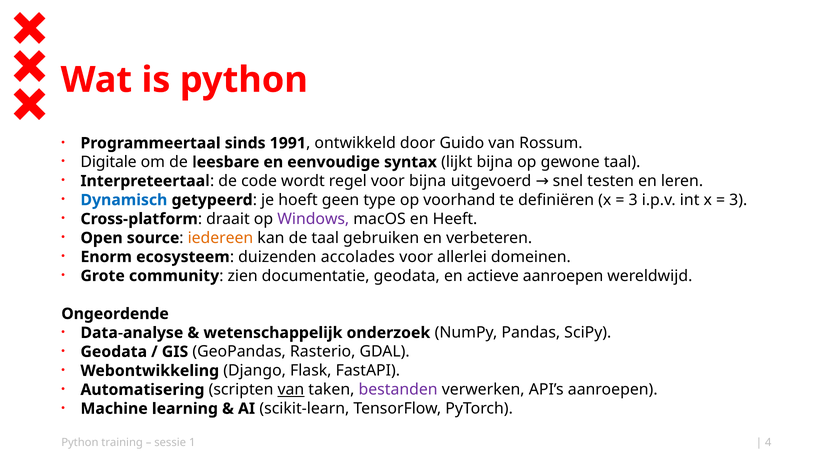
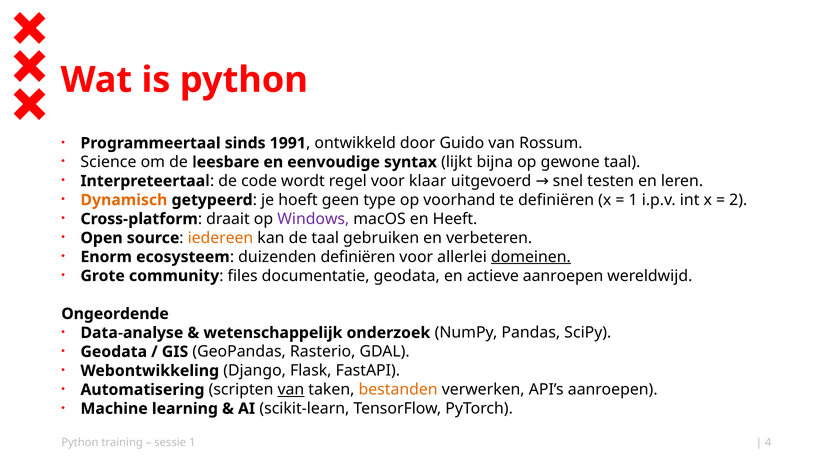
Digitale: Digitale -> Science
voor bijna: bijna -> klaar
Dynamisch colour: blue -> orange
3 at (633, 200): 3 -> 1
3 at (738, 200): 3 -> 2
duizenden accolades: accolades -> definiëren
domeinen underline: none -> present
zien: zien -> files
bestanden colour: purple -> orange
